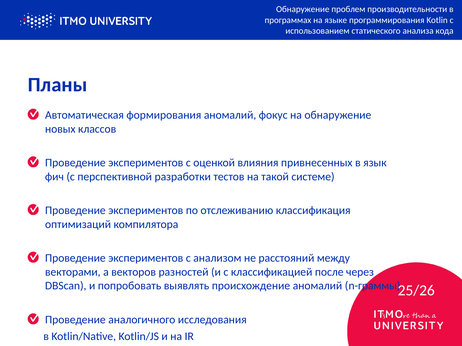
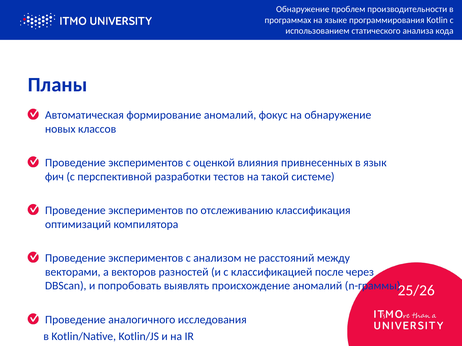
формирования: формирования -> формирование
